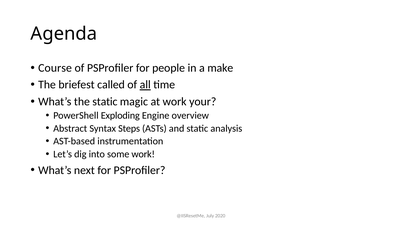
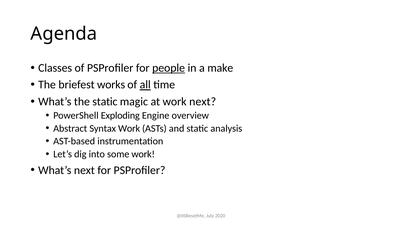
Course: Course -> Classes
people underline: none -> present
called: called -> works
work your: your -> next
Syntax Steps: Steps -> Work
